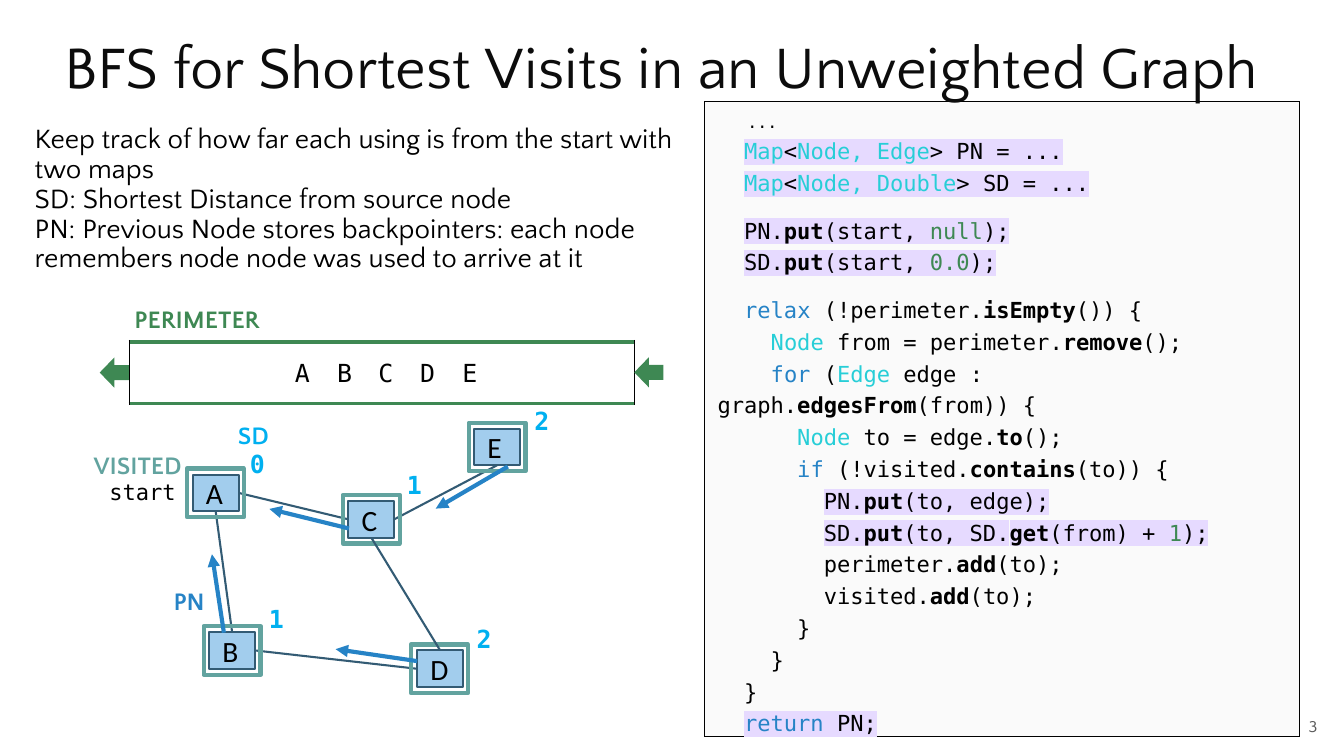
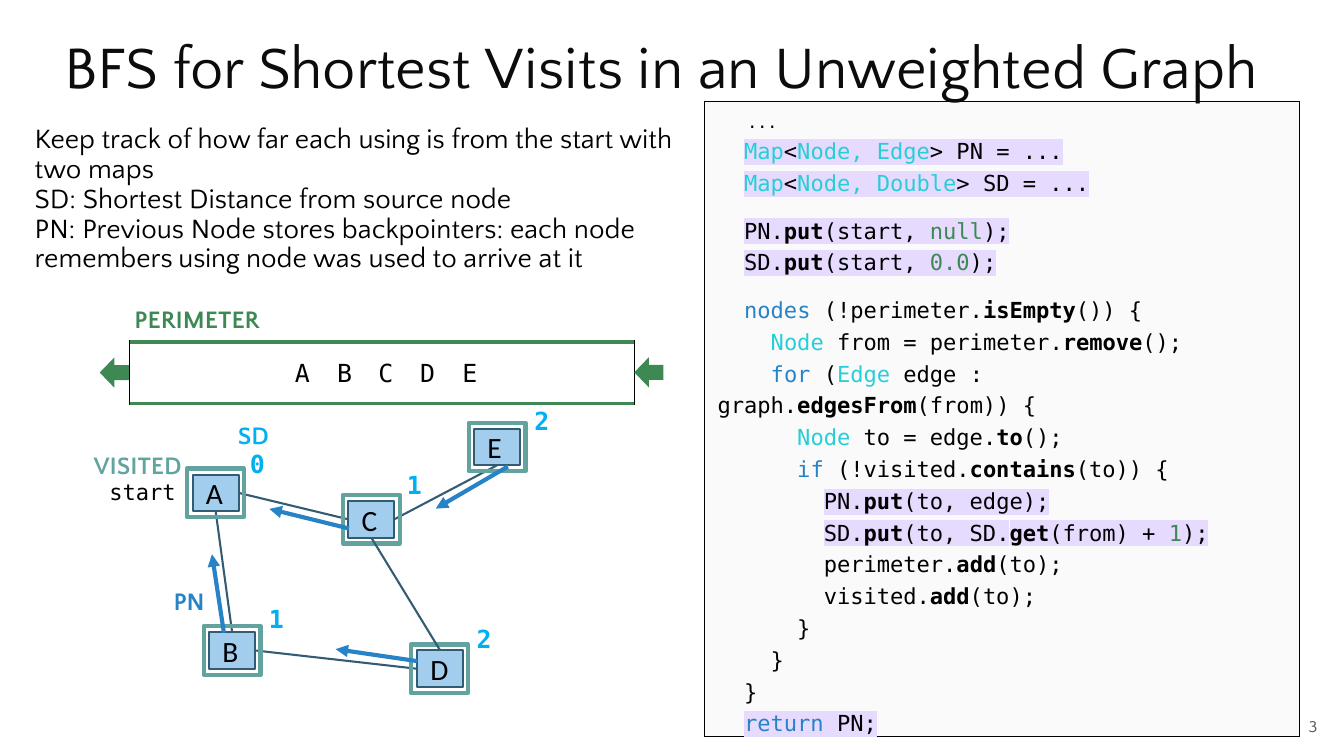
remembers node: node -> using
relax: relax -> nodes
